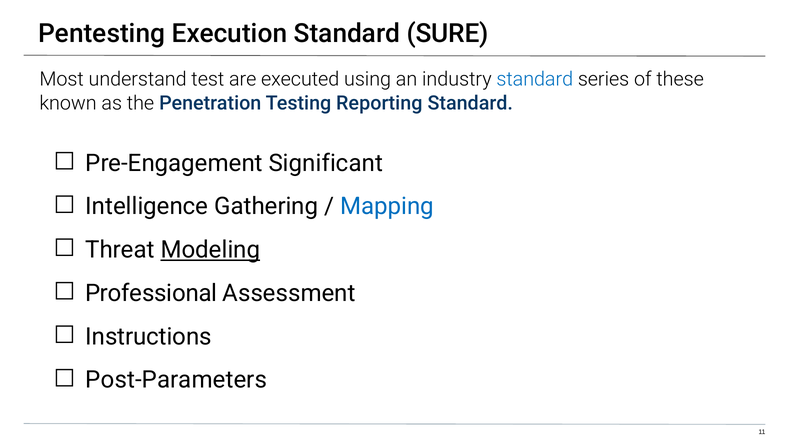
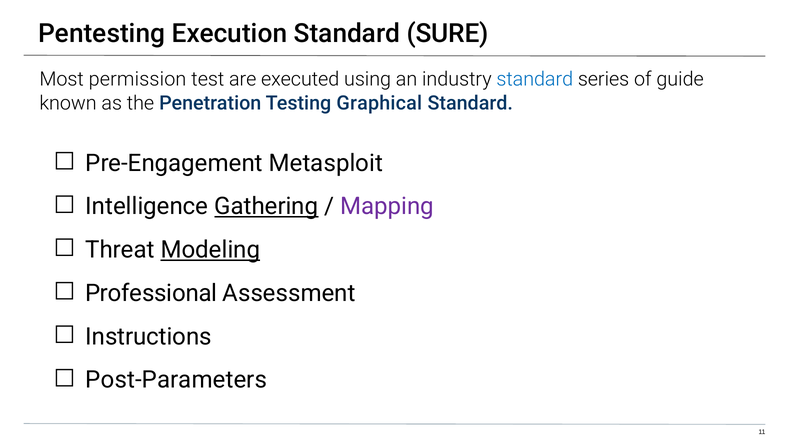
understand: understand -> permission
these: these -> guide
Reporting: Reporting -> Graphical
Significant: Significant -> Metasploit
Gathering underline: none -> present
Mapping colour: blue -> purple
